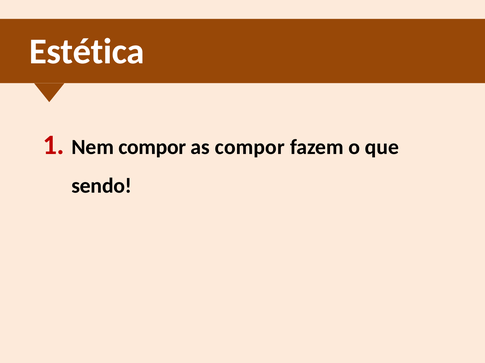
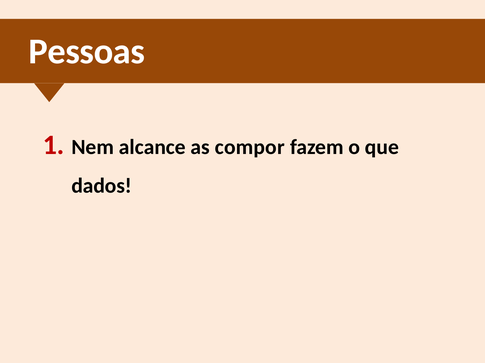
Estética: Estética -> Pessoas
Nem compor: compor -> alcance
sendo: sendo -> dados
